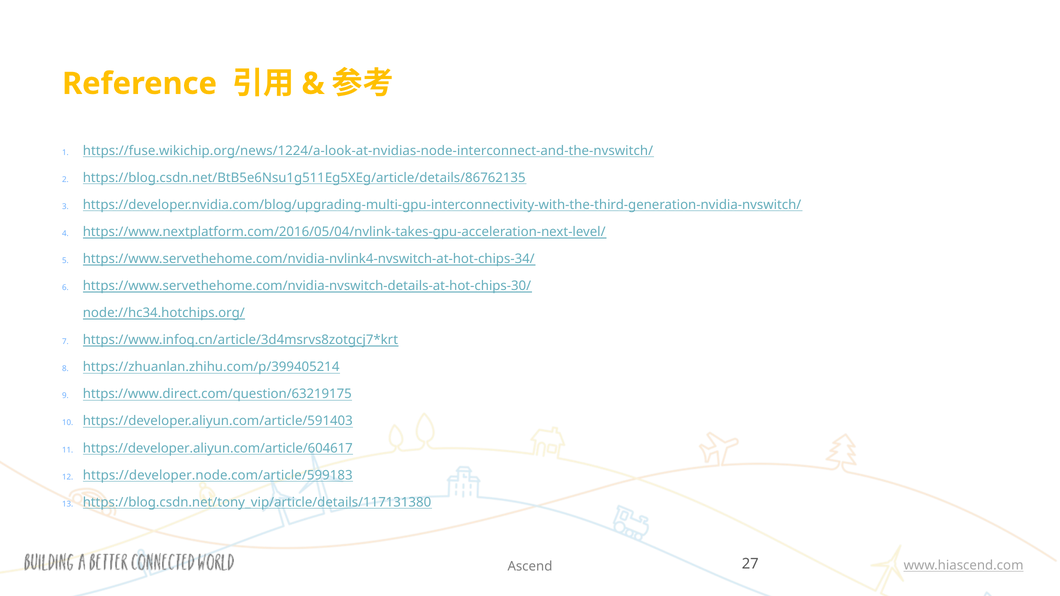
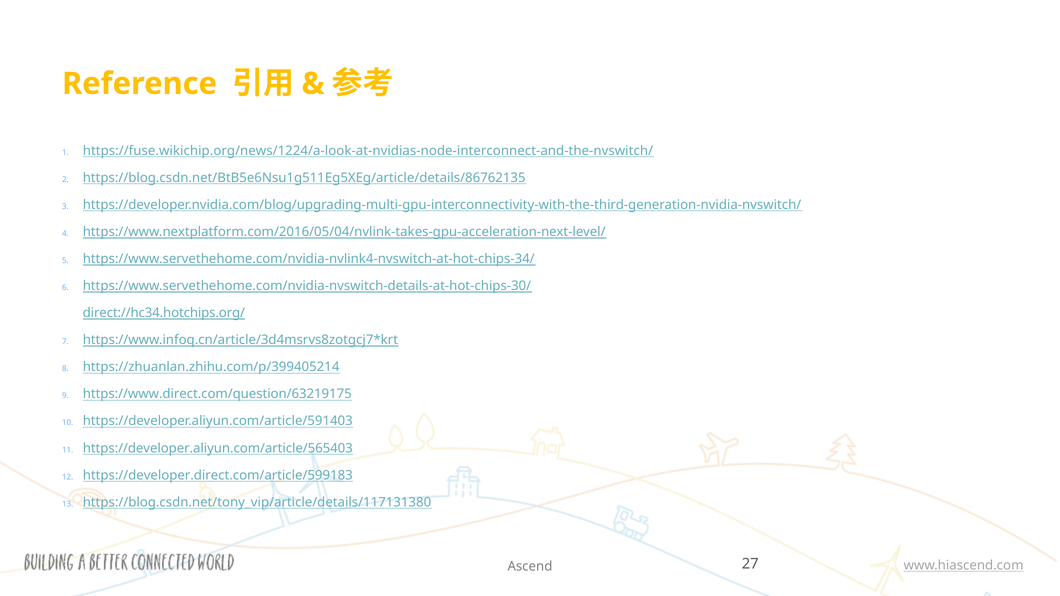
node://hc34.hotchips.org/: node://hc34.hotchips.org/ -> direct://hc34.hotchips.org/
https://developer.aliyun.com/article/604617: https://developer.aliyun.com/article/604617 -> https://developer.aliyun.com/article/565403
https://developer.node.com/article/599183: https://developer.node.com/article/599183 -> https://developer.direct.com/article/599183
